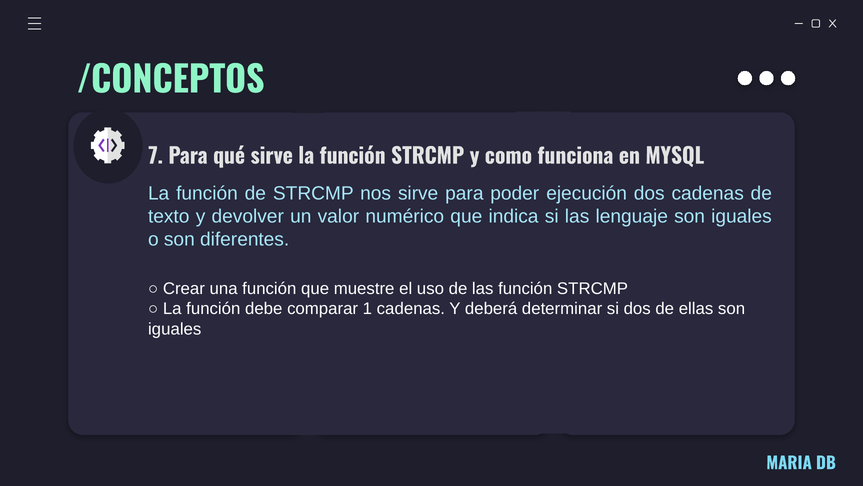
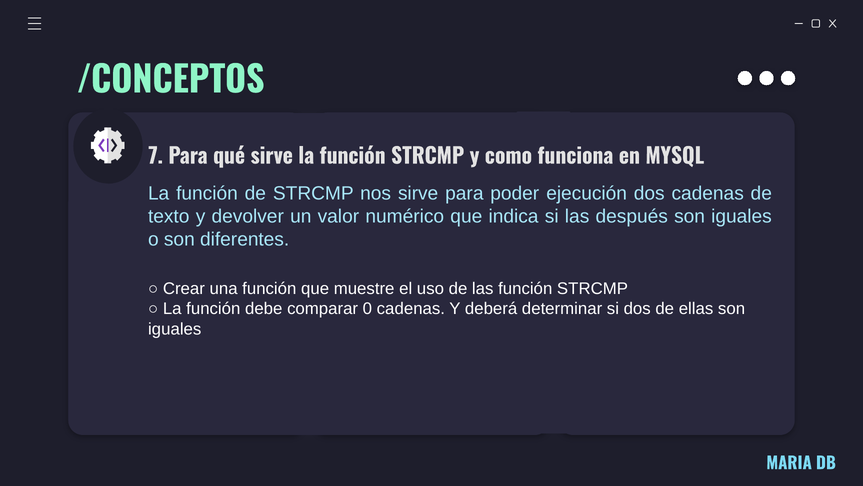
lenguaje: lenguaje -> después
1: 1 -> 0
